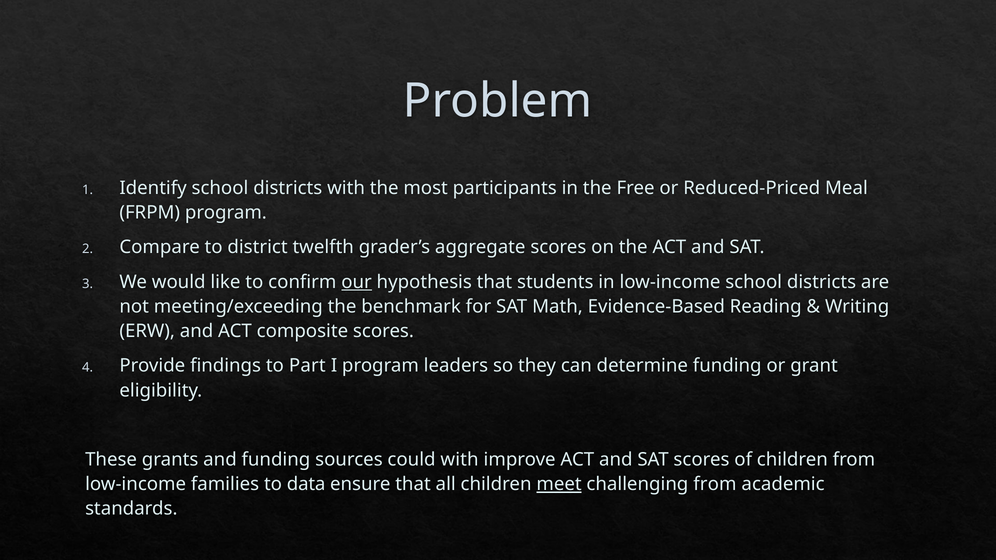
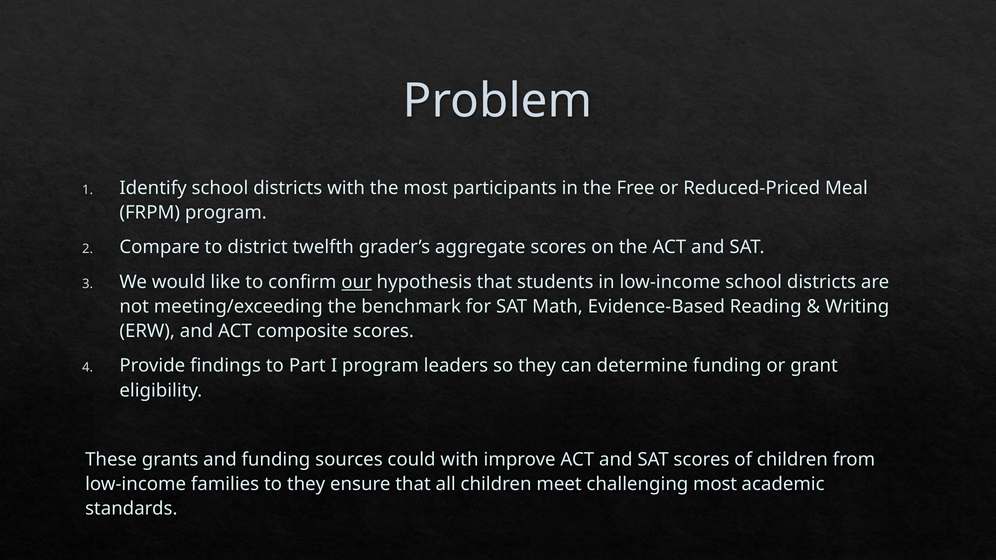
to data: data -> they
meet underline: present -> none
challenging from: from -> most
